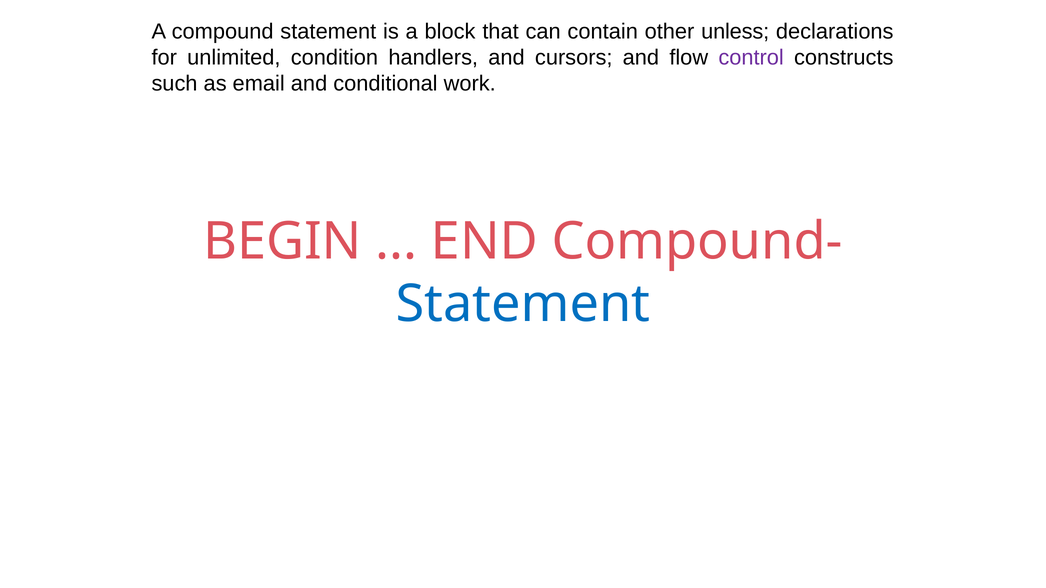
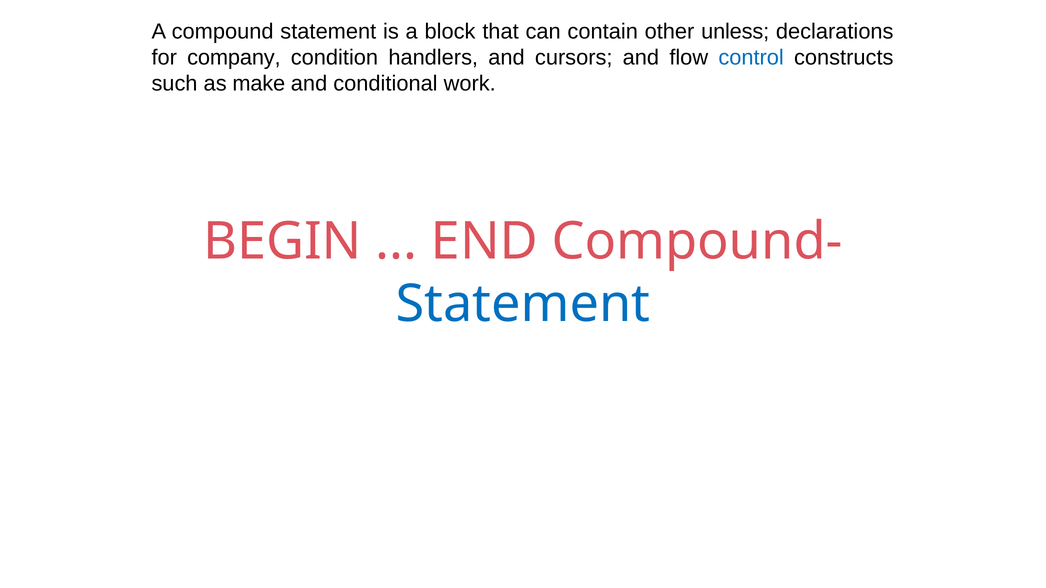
unlimited: unlimited -> company
control colour: purple -> blue
email: email -> make
